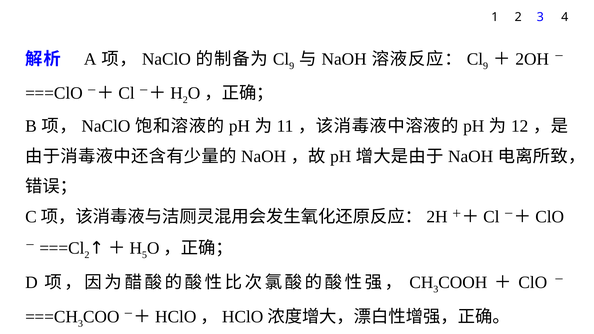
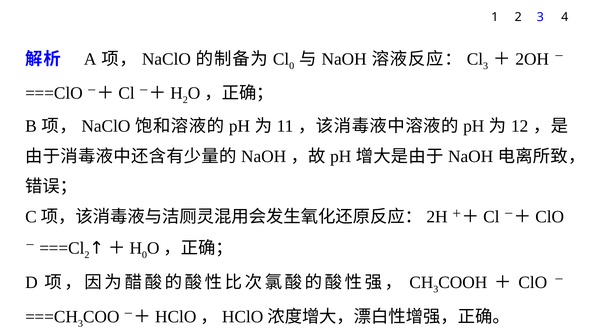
9 at (292, 66): 9 -> 0
9 at (486, 66): 9 -> 3
5 at (144, 255): 5 -> 0
